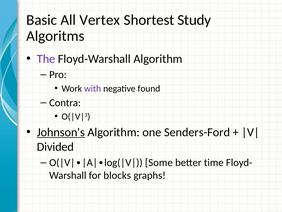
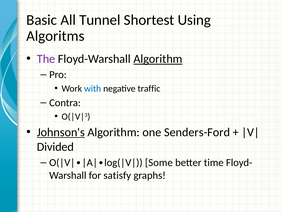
Vertex: Vertex -> Tunnel
Study: Study -> Using
Algorithm at (158, 59) underline: none -> present
with colour: purple -> blue
found: found -> traffic
blocks: blocks -> satisfy
